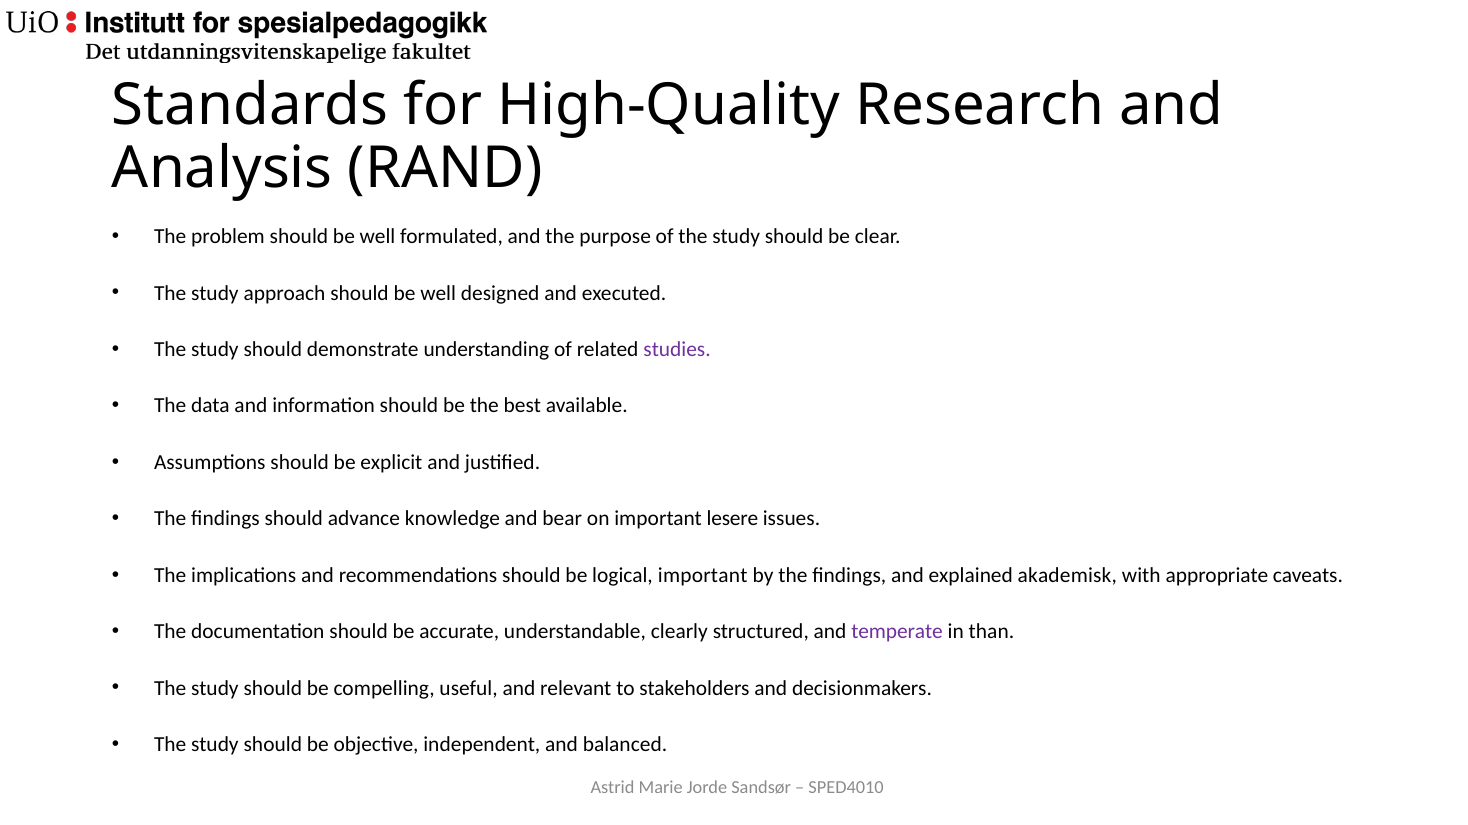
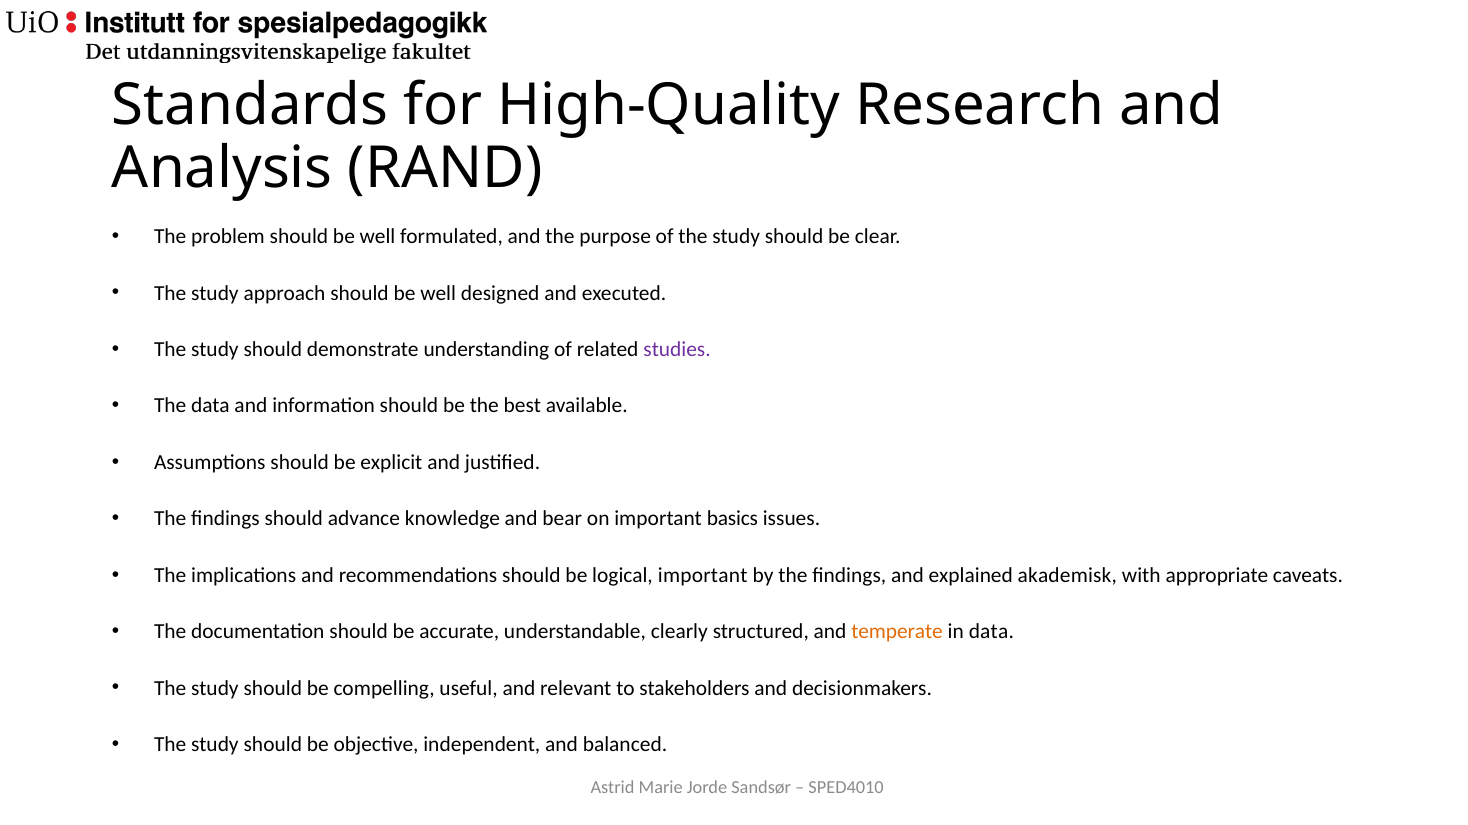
lesere: lesere -> basics
temperate colour: purple -> orange
in than: than -> data
